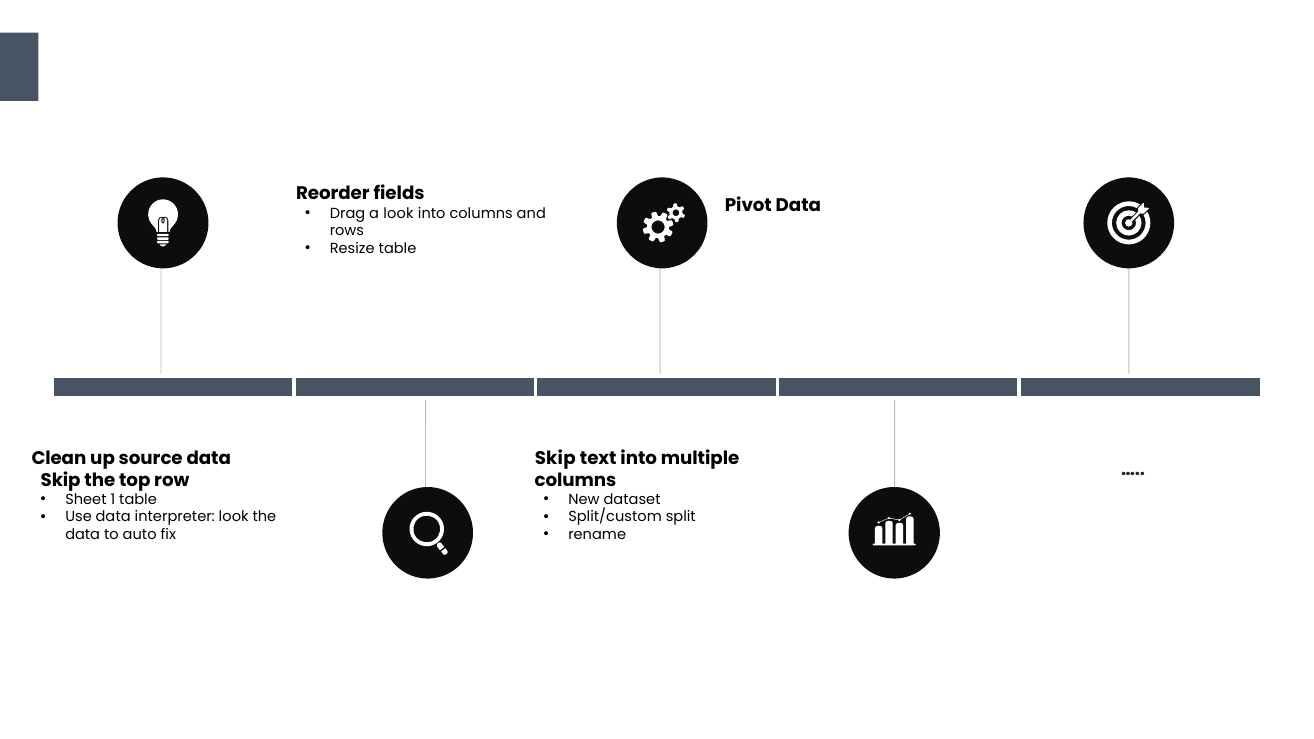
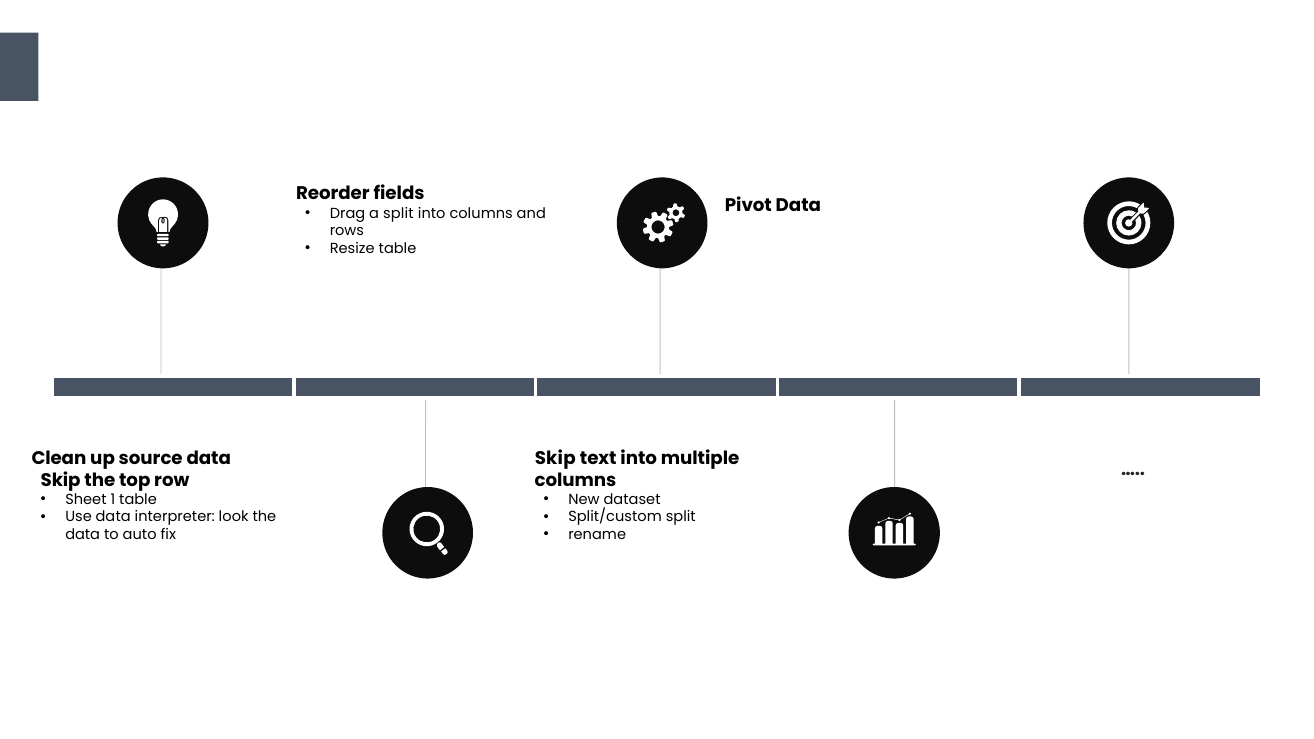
a look: look -> split
